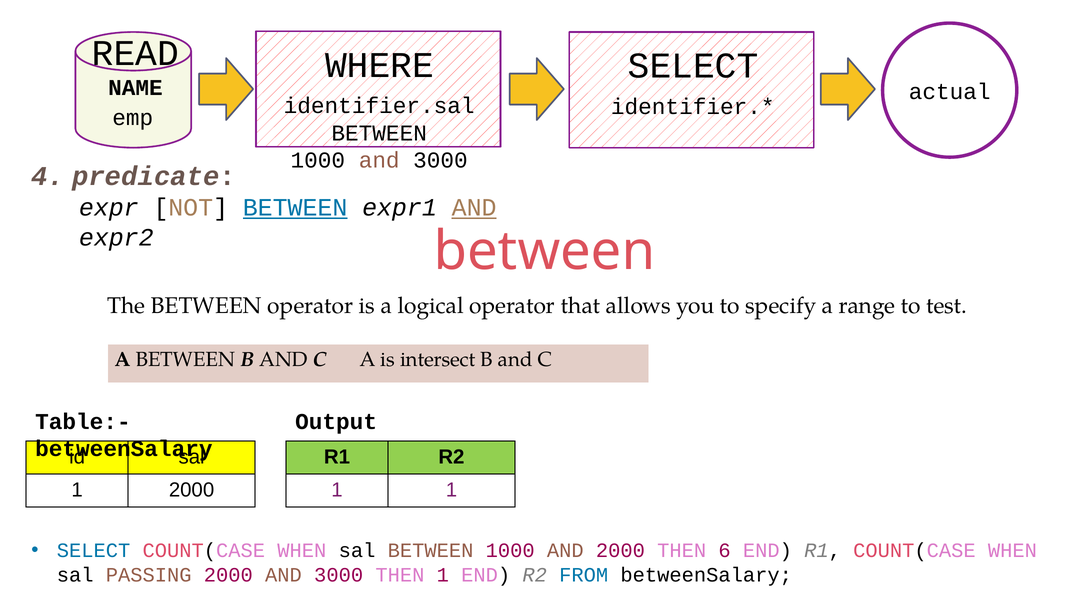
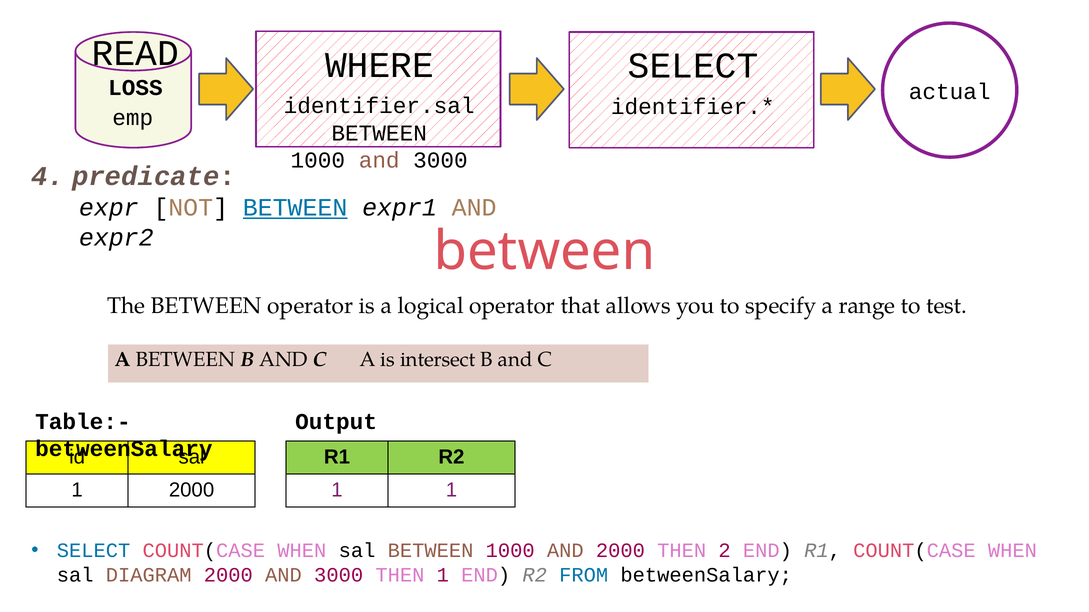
NAME: NAME -> LOSS
AND at (474, 208) underline: present -> none
6: 6 -> 2
PASSING: PASSING -> DIAGRAM
